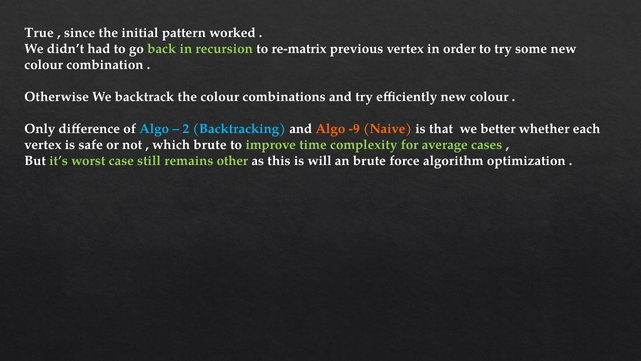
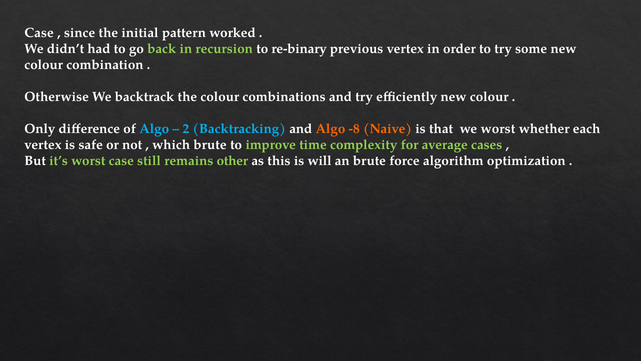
True at (39, 33): True -> Case
re-matrix: re-matrix -> re-binary
-9: -9 -> -8
we better: better -> worst
